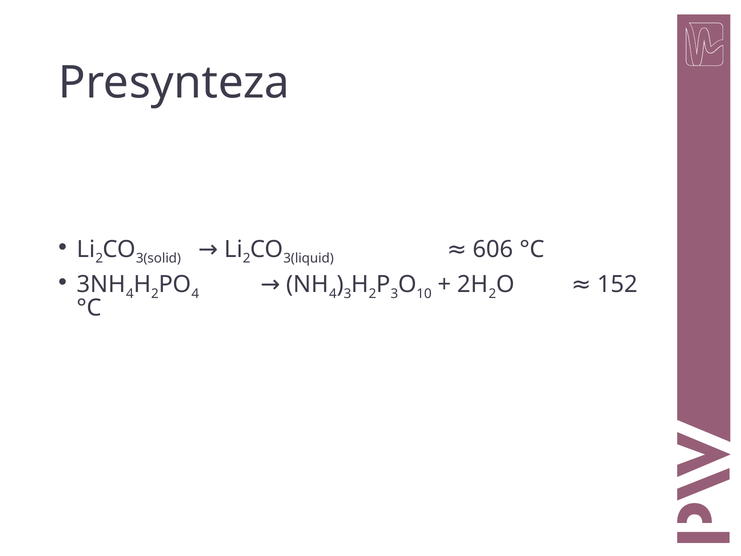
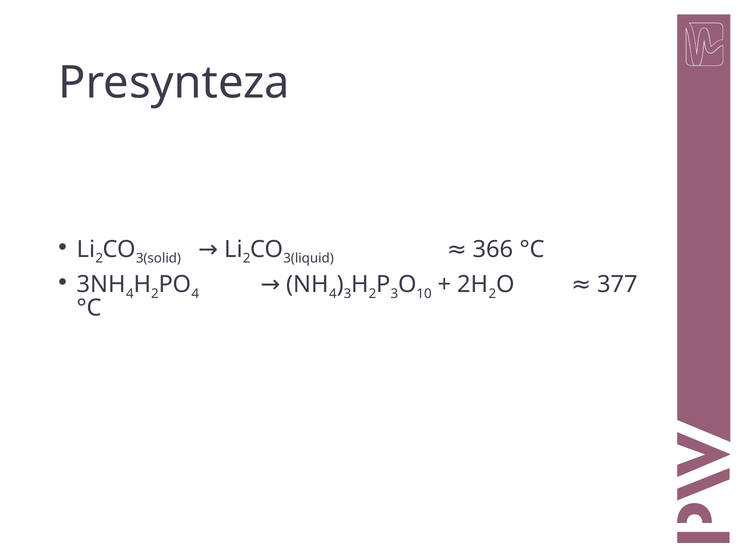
606: 606 -> 366
152: 152 -> 377
